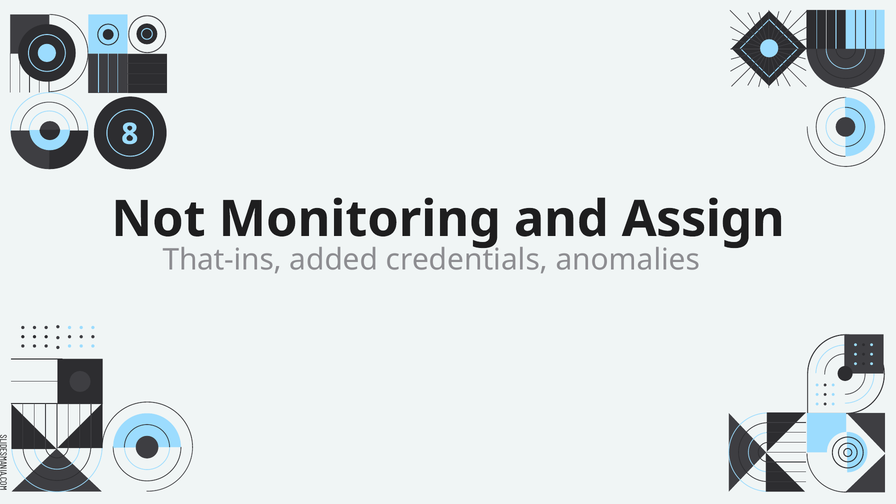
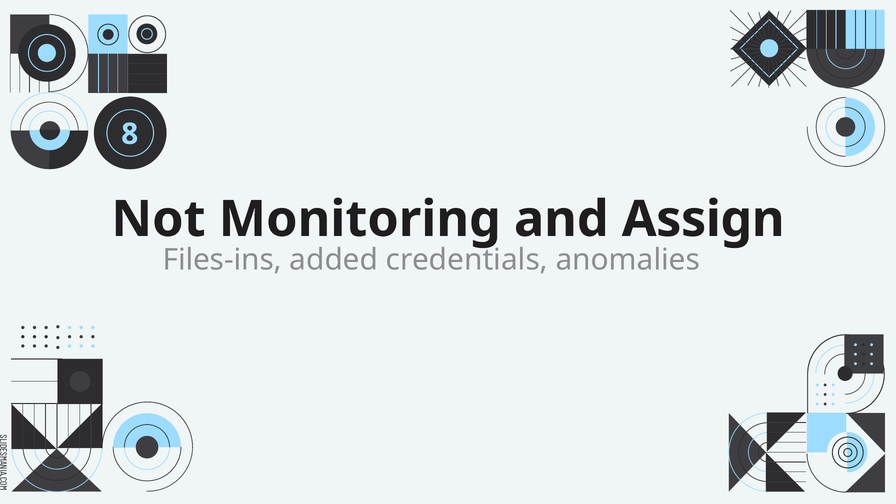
That-ins: That-ins -> Files-ins
